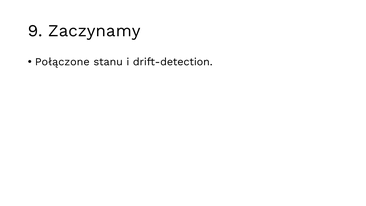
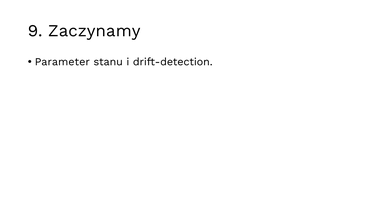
Połączone: Połączone -> Parameter
